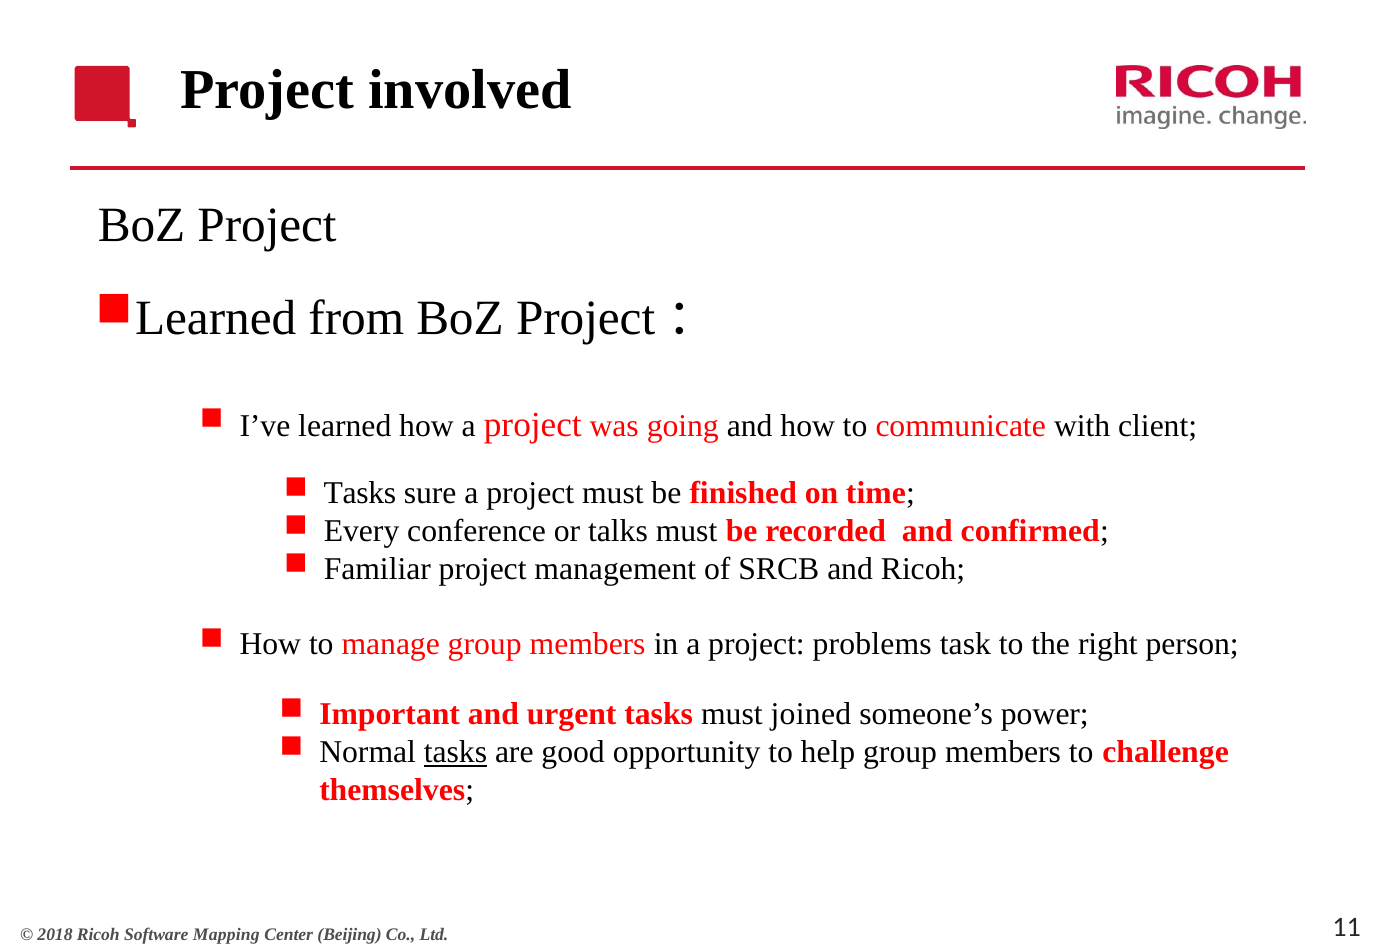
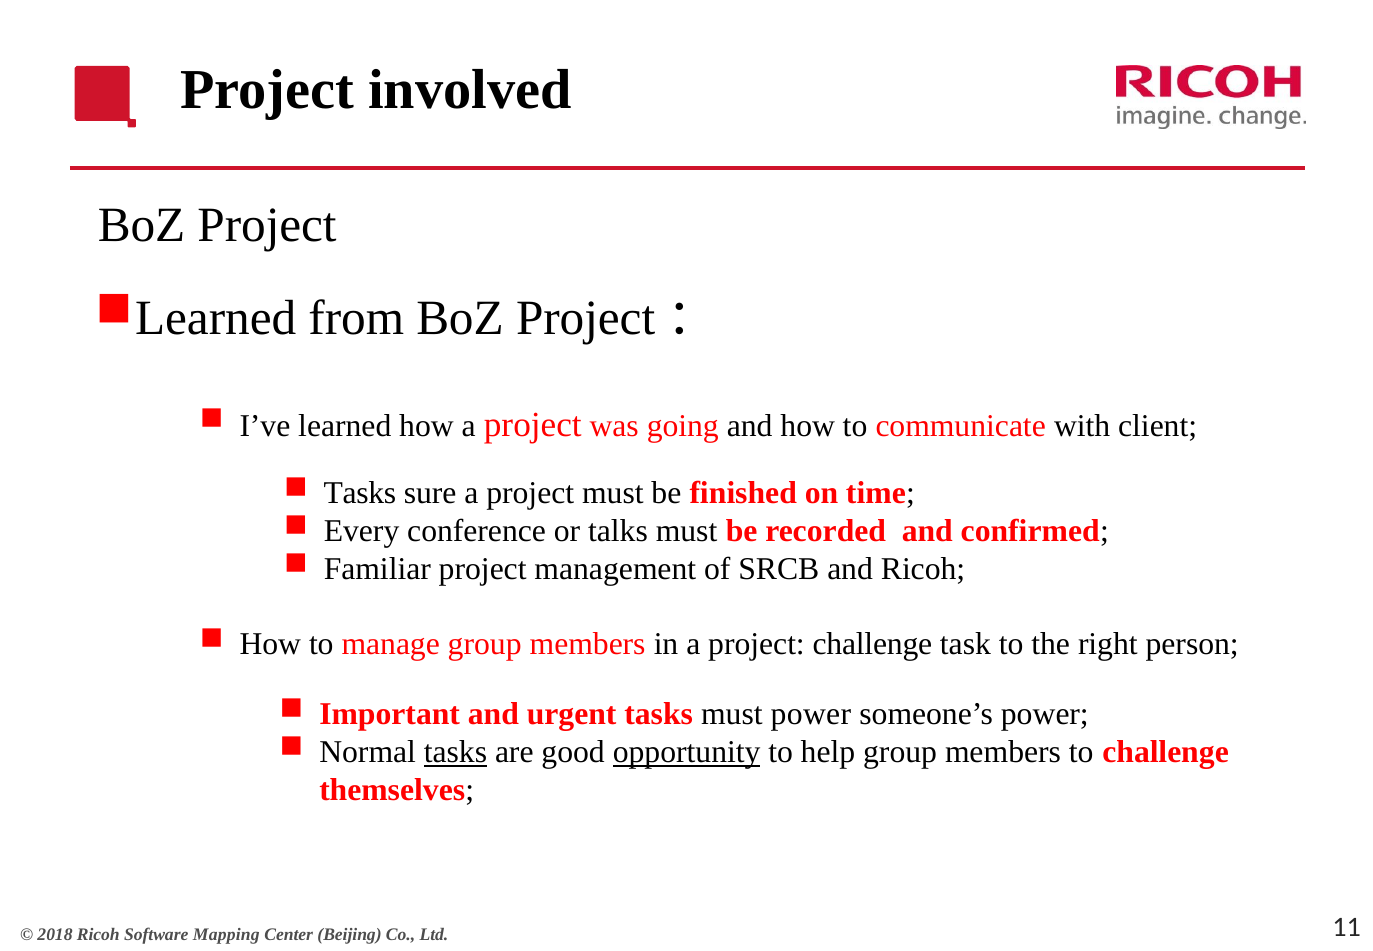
project problems: problems -> challenge
must joined: joined -> power
opportunity underline: none -> present
